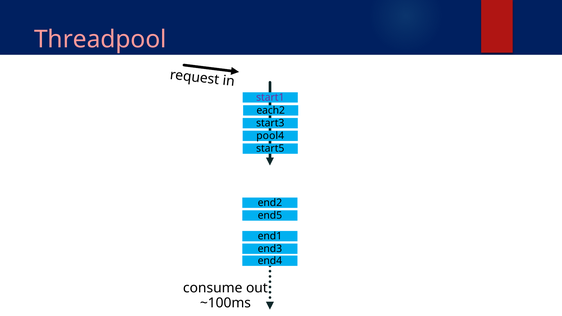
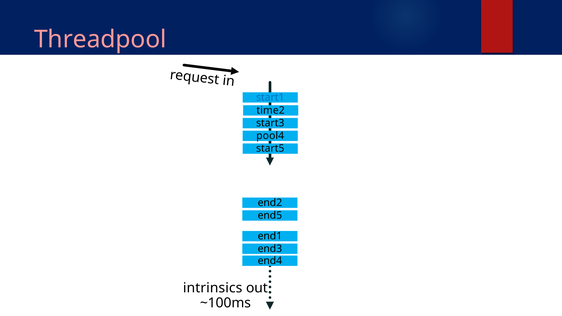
start1 colour: purple -> blue
each2: each2 -> time2
consume: consume -> intrinsics
